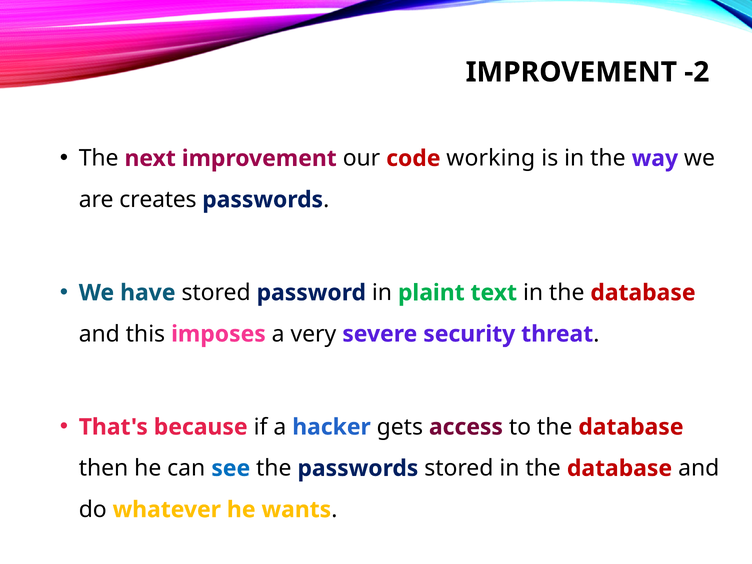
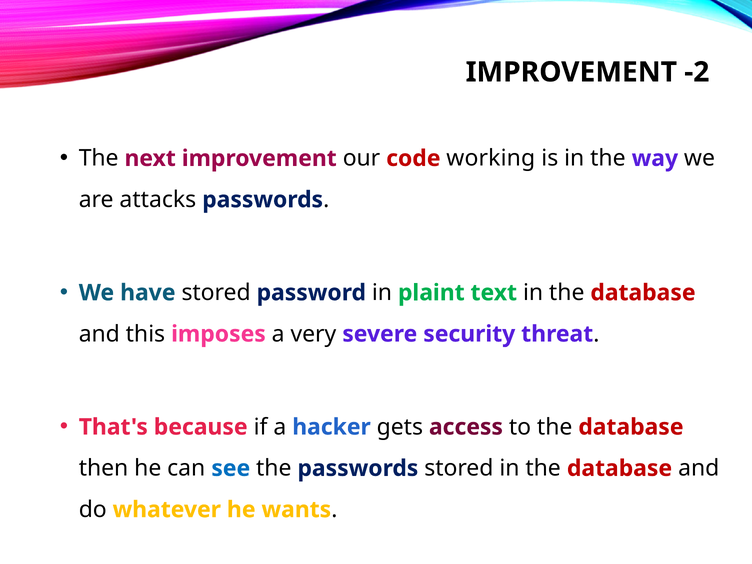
creates: creates -> attacks
